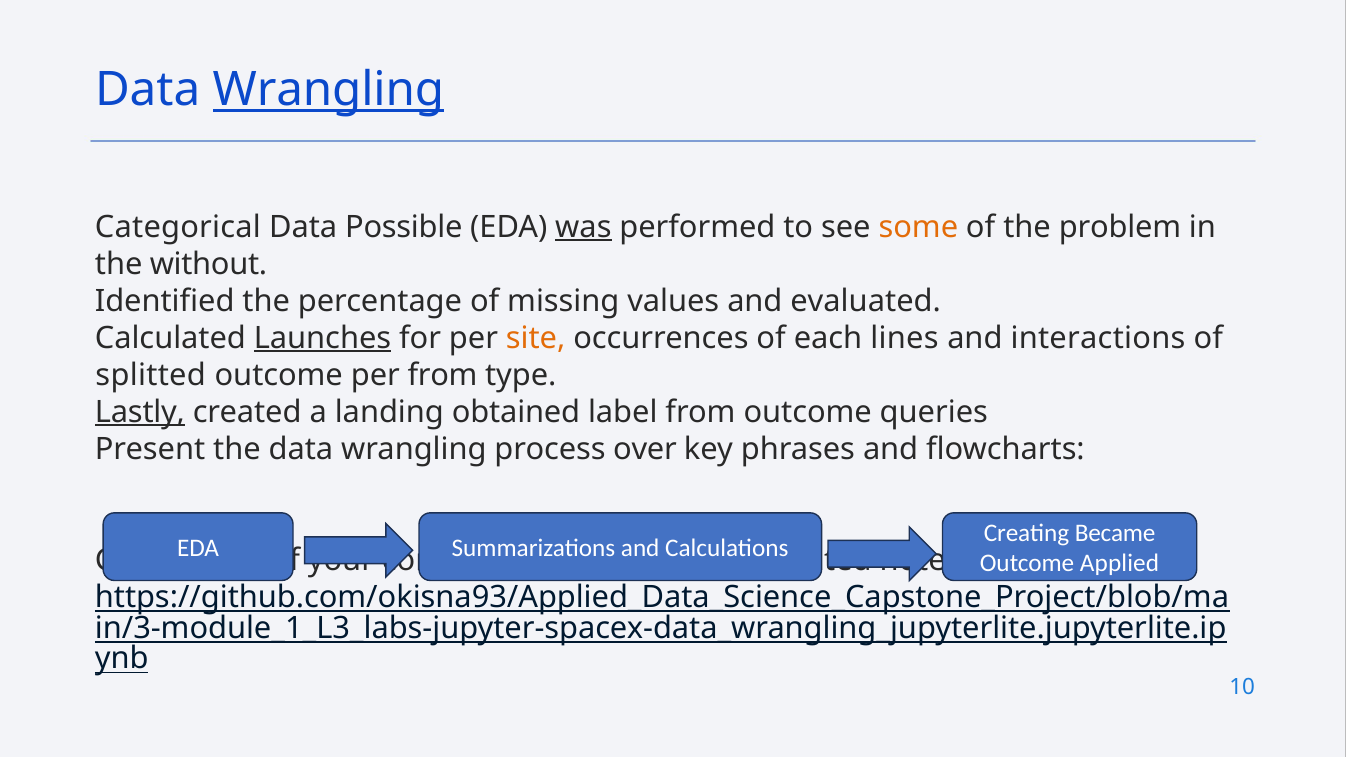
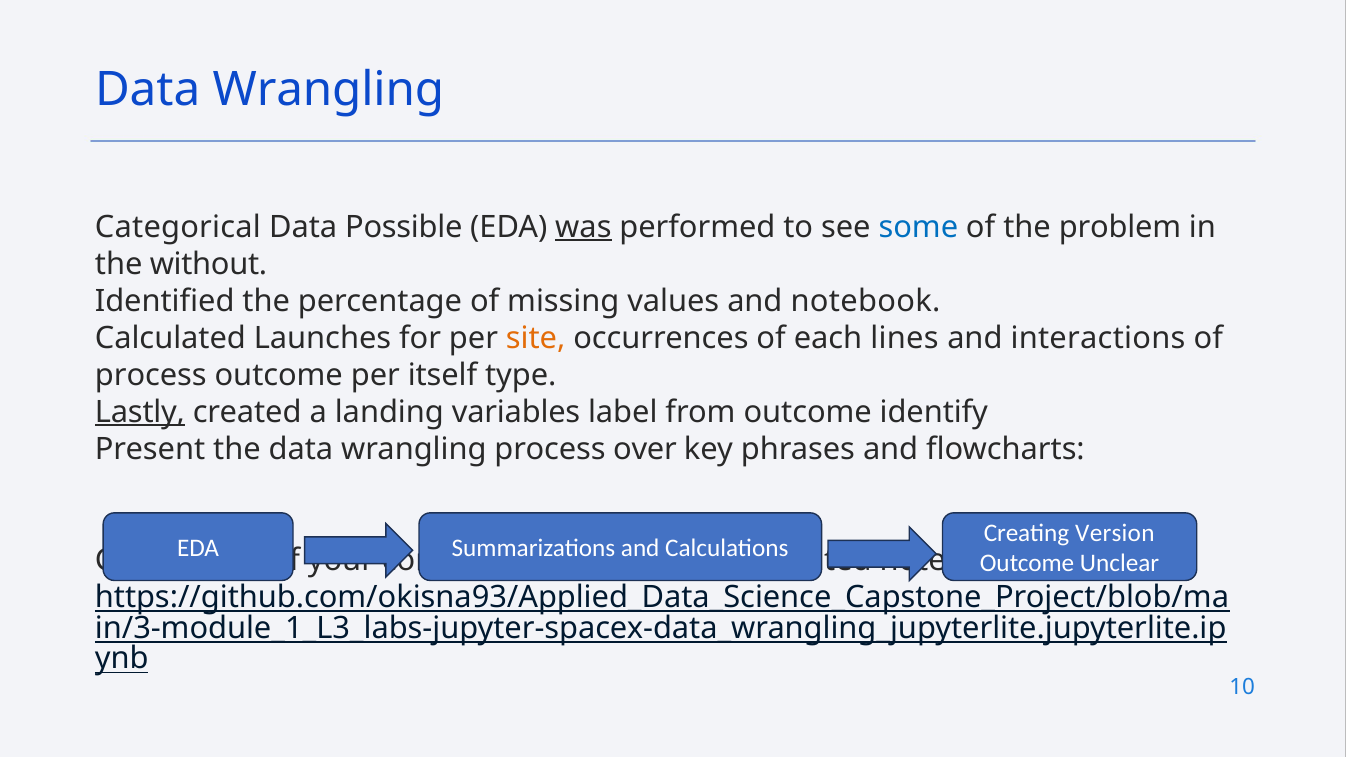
Wrangling at (328, 90) underline: present -> none
some colour: orange -> blue
evaluated: evaluated -> notebook
Launches underline: present -> none
splitted at (151, 375): splitted -> process
per from: from -> itself
obtained: obtained -> variables
queries: queries -> identify
Became: Became -> Version
Applied: Applied -> Unclear
